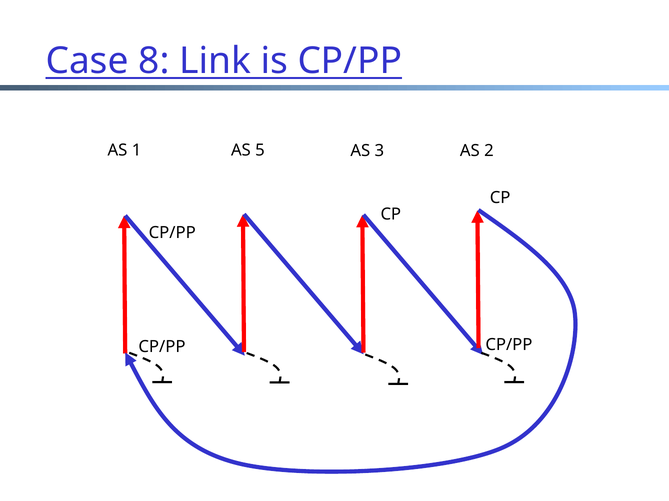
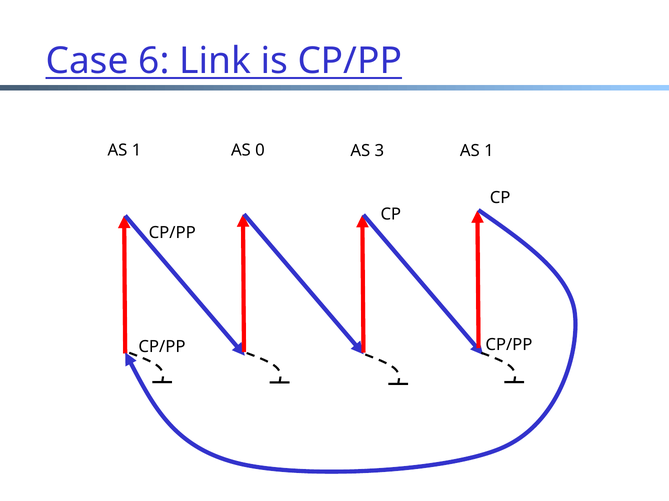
8: 8 -> 6
5: 5 -> 0
3 AS 2: 2 -> 1
